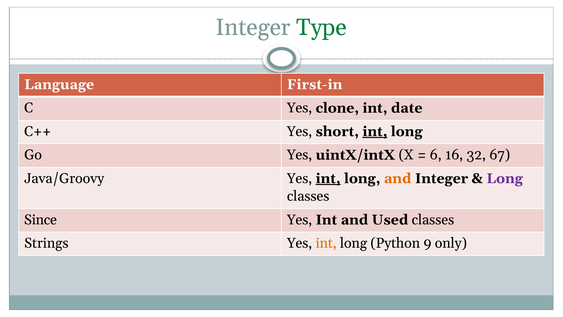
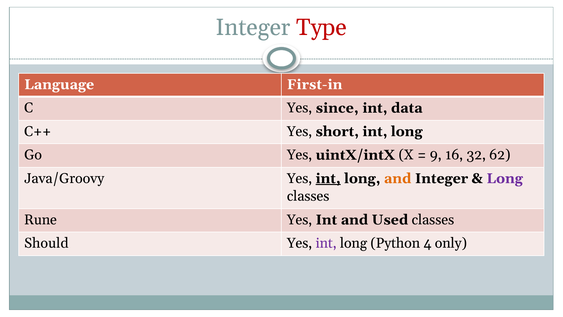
Type colour: green -> red
clone: clone -> since
date: date -> data
int at (375, 131) underline: present -> none
6: 6 -> 9
67: 67 -> 62
Since: Since -> Rune
Strings: Strings -> Should
int at (326, 243) colour: orange -> purple
9: 9 -> 4
